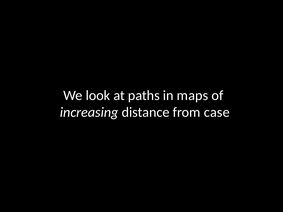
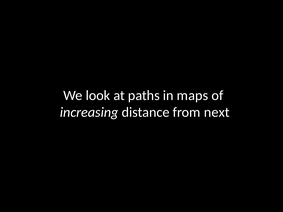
case: case -> next
